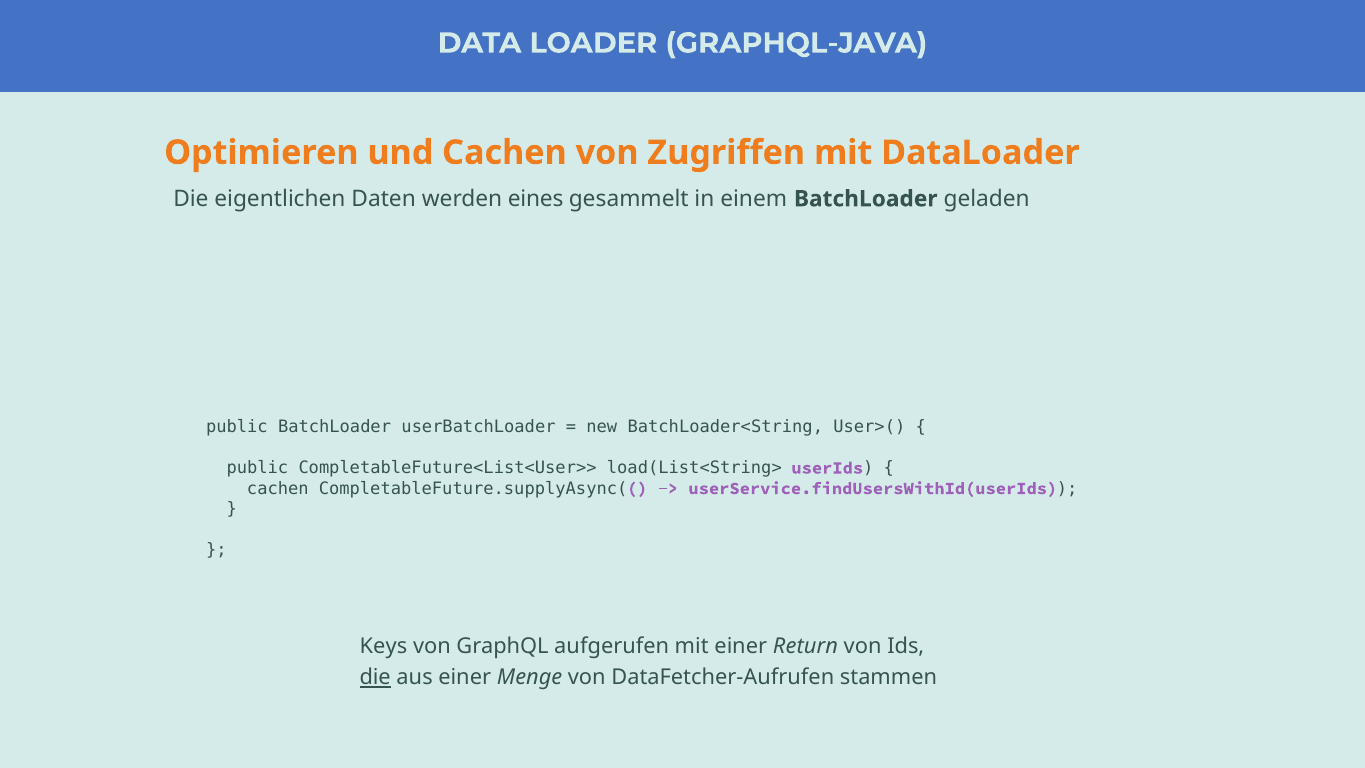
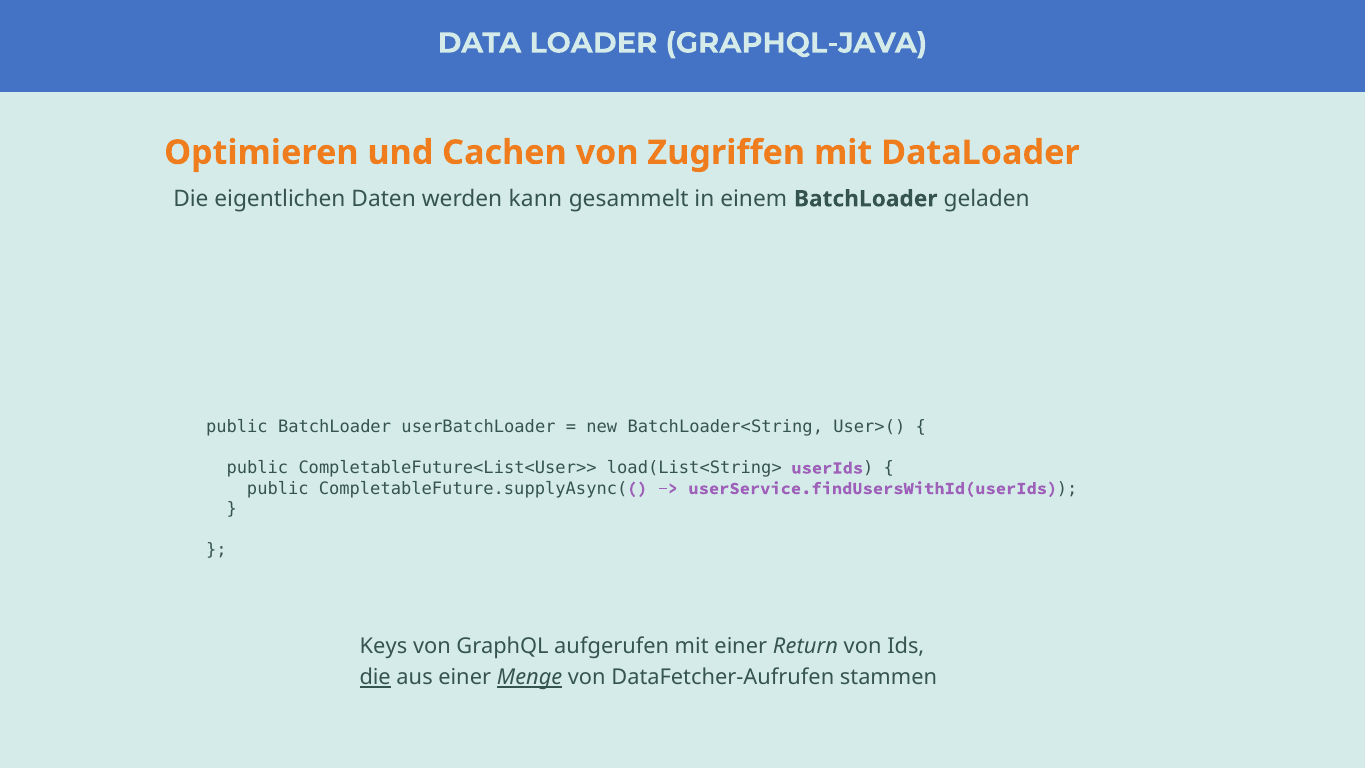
eines: eines -> kann
cachen at (278, 488): cachen -> public
Menge underline: none -> present
